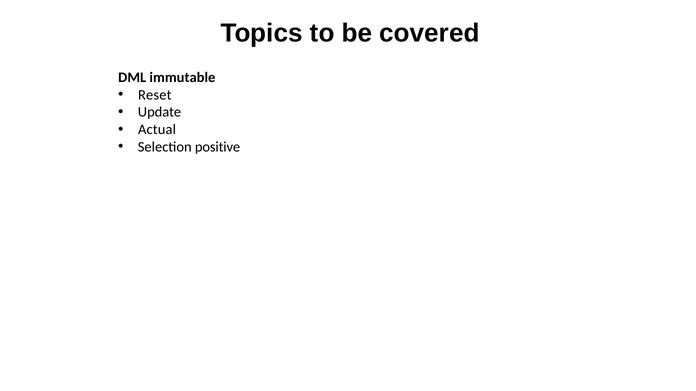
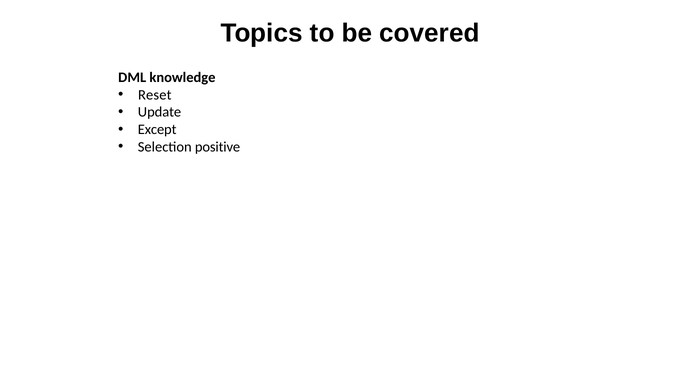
immutable: immutable -> knowledge
Actual: Actual -> Except
